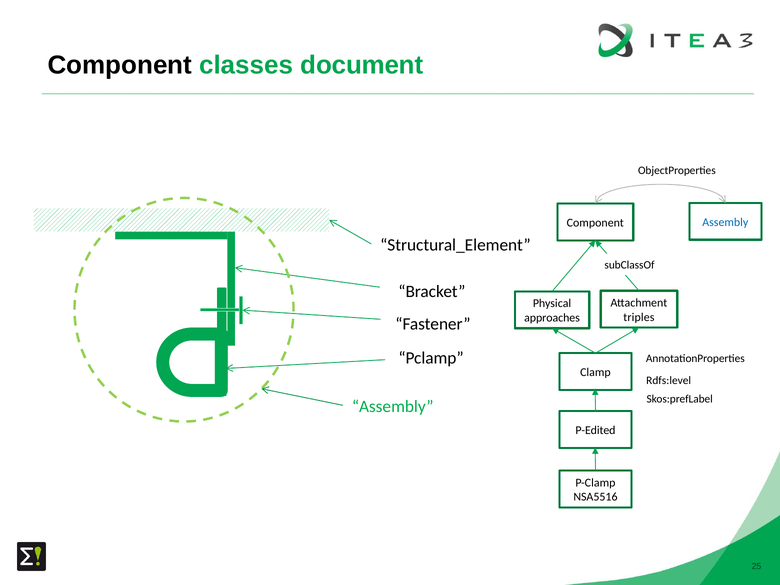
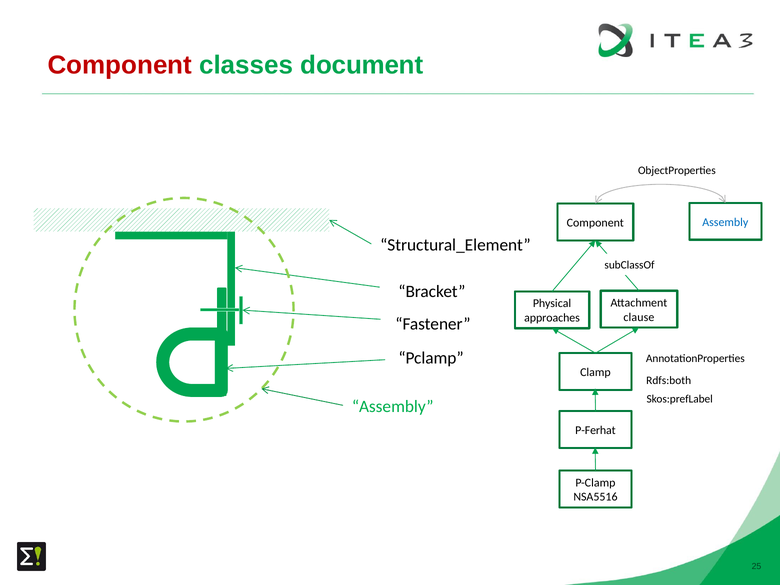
Component at (120, 65) colour: black -> red
triples: triples -> clause
Rdfs:level: Rdfs:level -> Rdfs:both
P-Edited: P-Edited -> P-Ferhat
